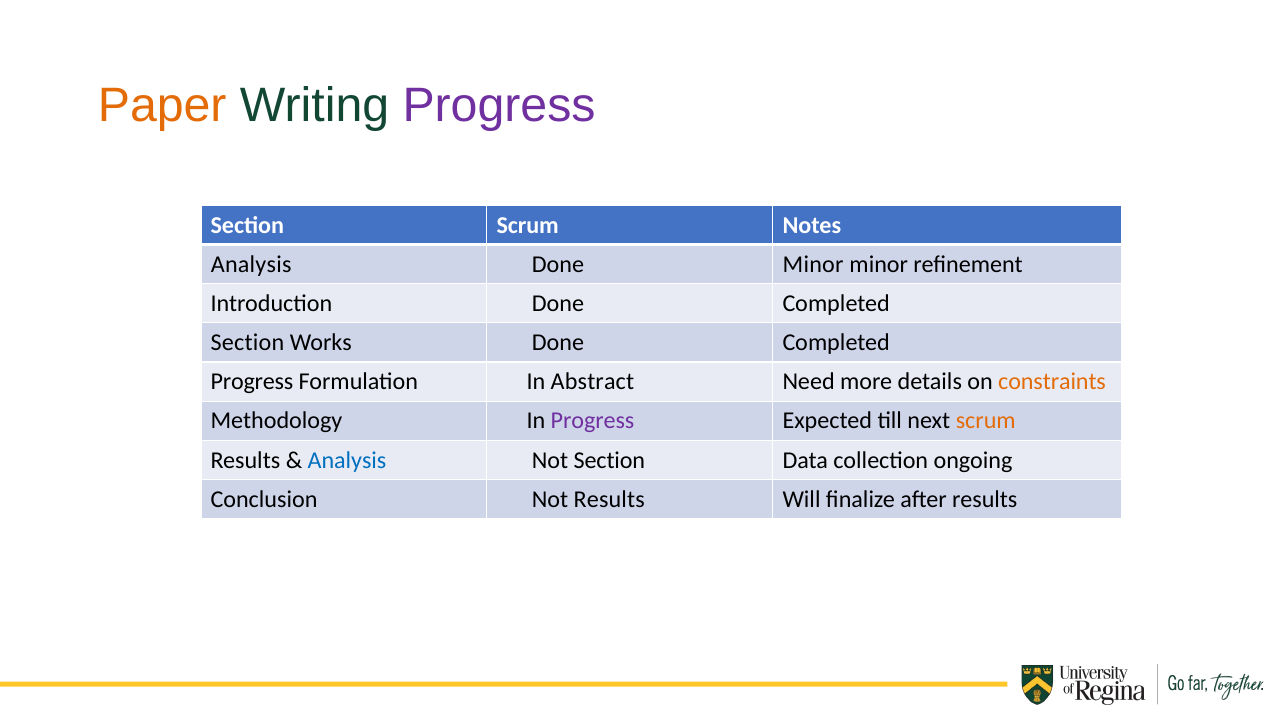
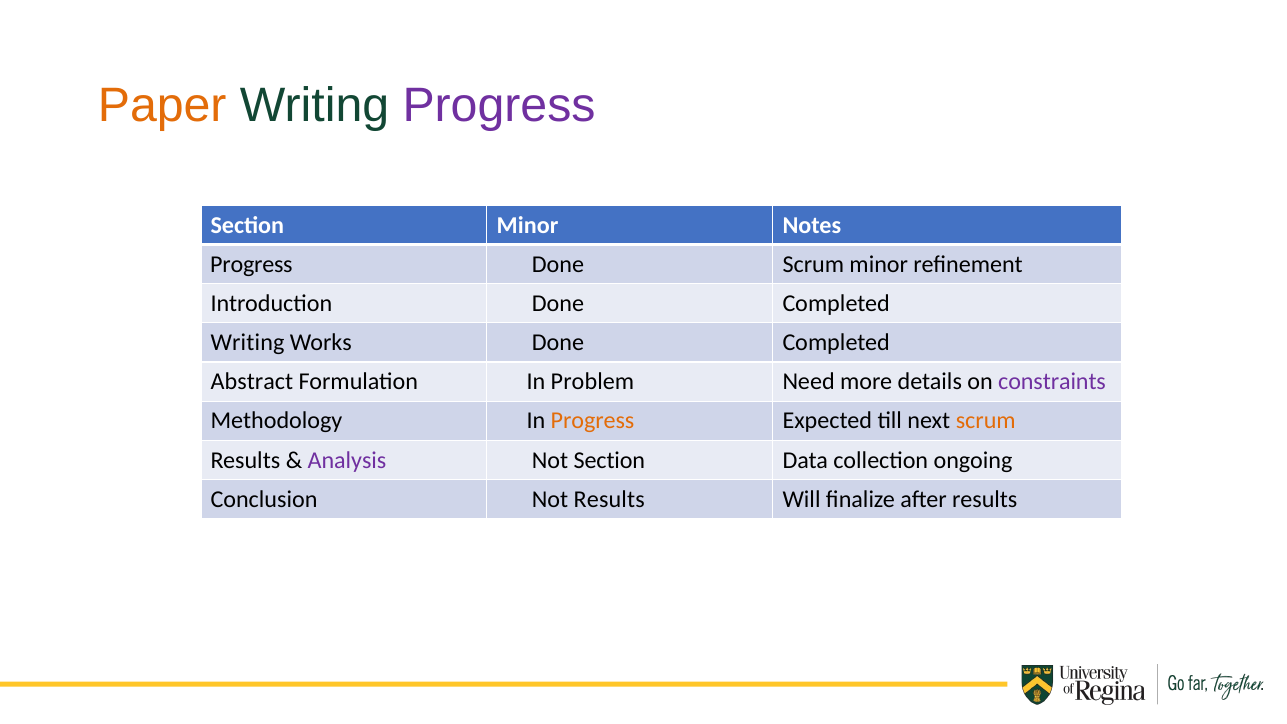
Section Scrum: Scrum -> Minor
Analysis at (251, 264): Analysis -> Progress
Minor at (813, 264): Minor -> Scrum
Section at (247, 343): Section -> Writing
Progress at (252, 382): Progress -> Abstract
Abstract: Abstract -> Problem
constraints colour: orange -> purple
Progress at (593, 421) colour: purple -> orange
Analysis at (347, 460) colour: blue -> purple
